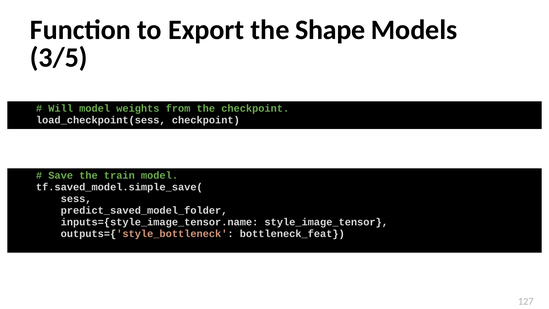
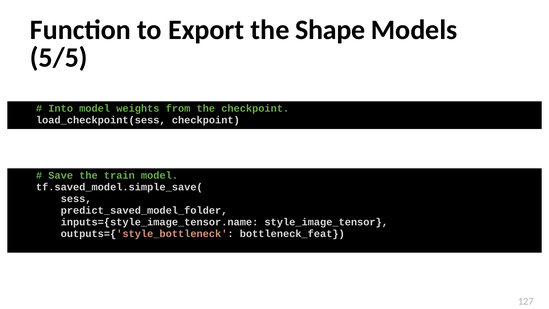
3/5: 3/5 -> 5/5
Will: Will -> Into
